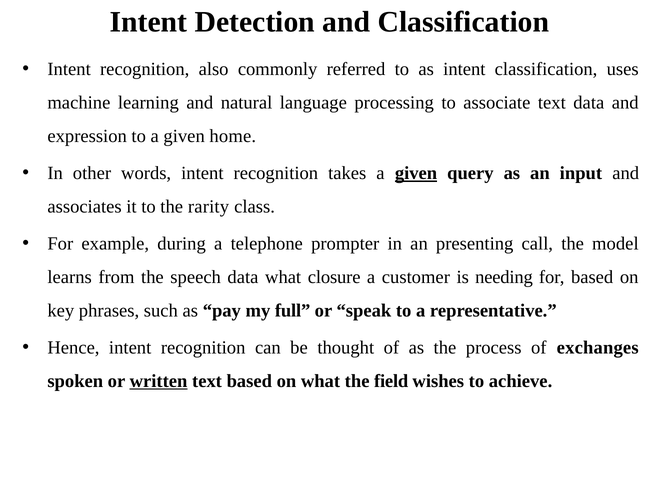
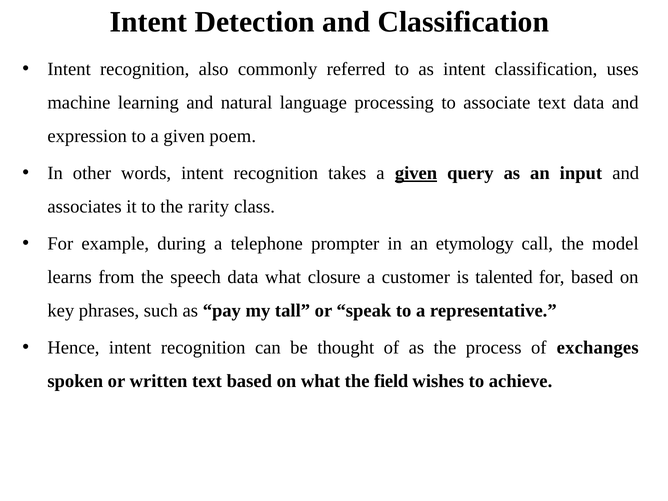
home: home -> poem
presenting: presenting -> etymology
needing: needing -> talented
full: full -> tall
written underline: present -> none
